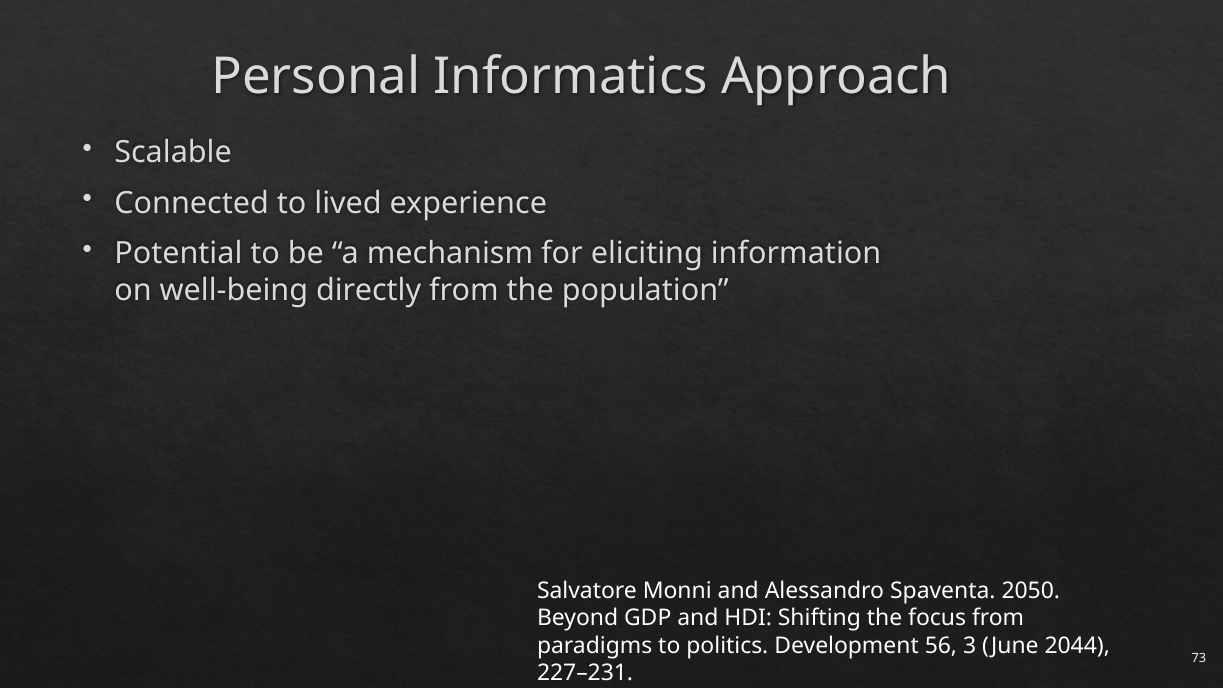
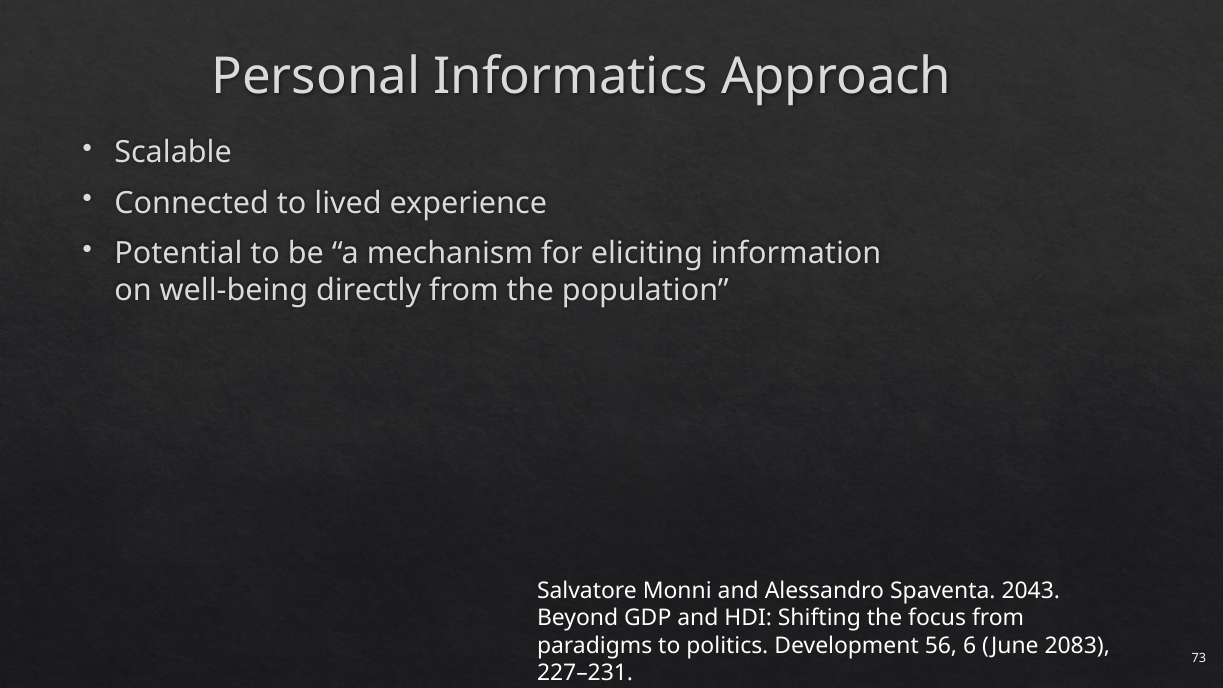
2050: 2050 -> 2043
3: 3 -> 6
2044: 2044 -> 2083
